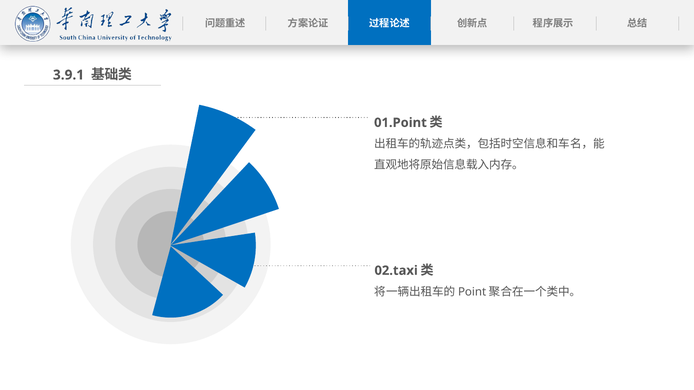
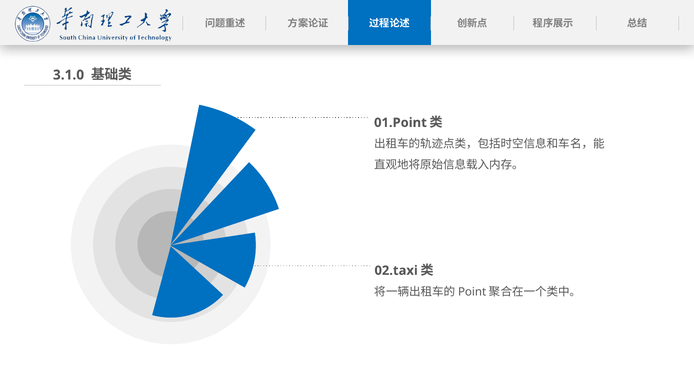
3.9.1: 3.9.1 -> 3.1.0
